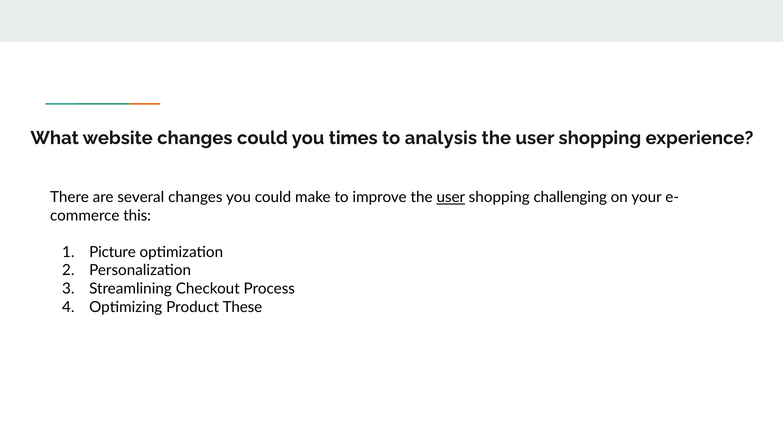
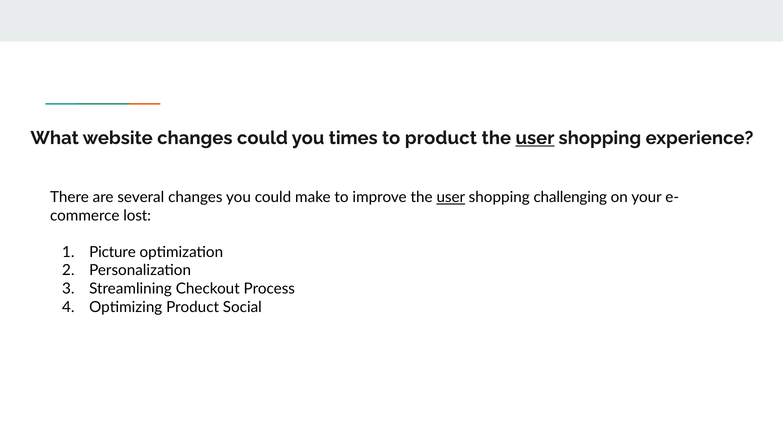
to analysis: analysis -> product
user at (535, 138) underline: none -> present
this: this -> lost
These: These -> Social
